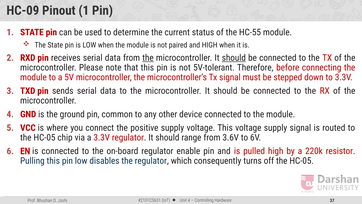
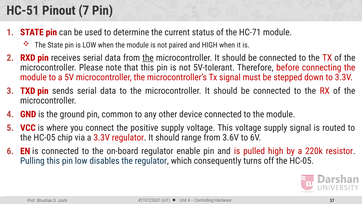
HC-09: HC-09 -> HC-51
Pinout 1: 1 -> 7
HC-55: HC-55 -> HC-71
should at (234, 58) underline: present -> none
